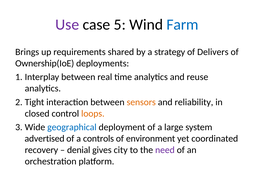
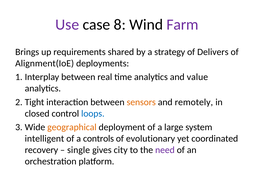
5: 5 -> 8
Farm colour: blue -> purple
Ownership(IoE: Ownership(IoE -> Alignment(IoE
reuse: reuse -> value
reliability: reliability -> remotely
loops colour: orange -> blue
geographical colour: blue -> orange
advertised: advertised -> intelligent
environment: environment -> evolutionary
denial: denial -> single
